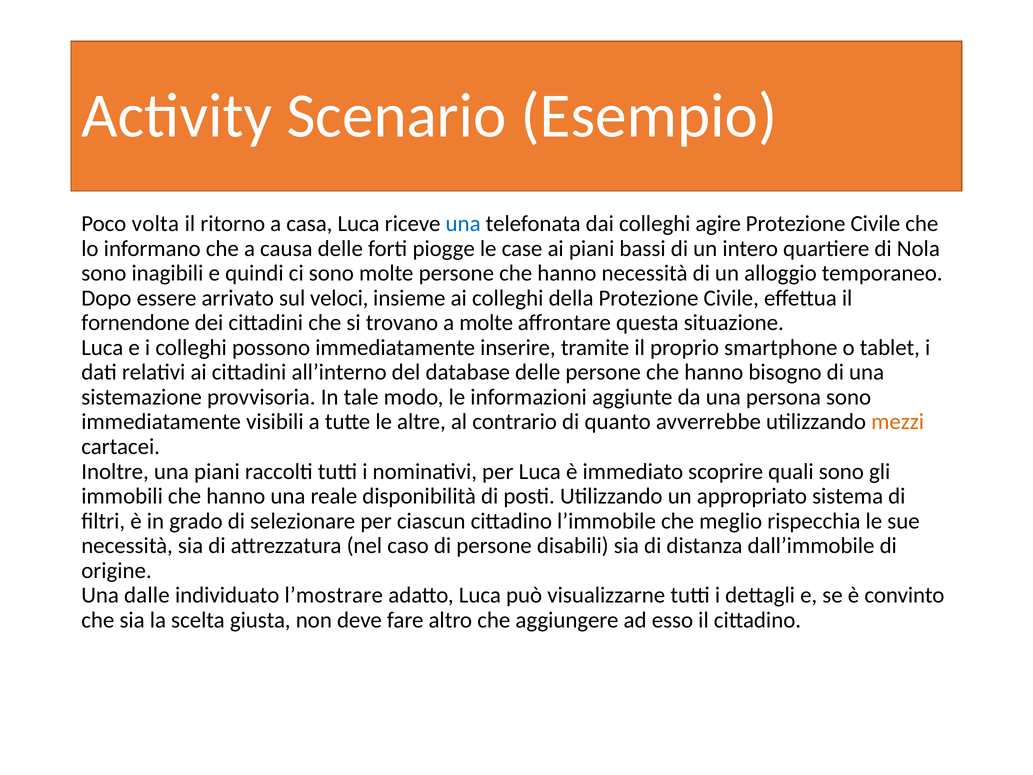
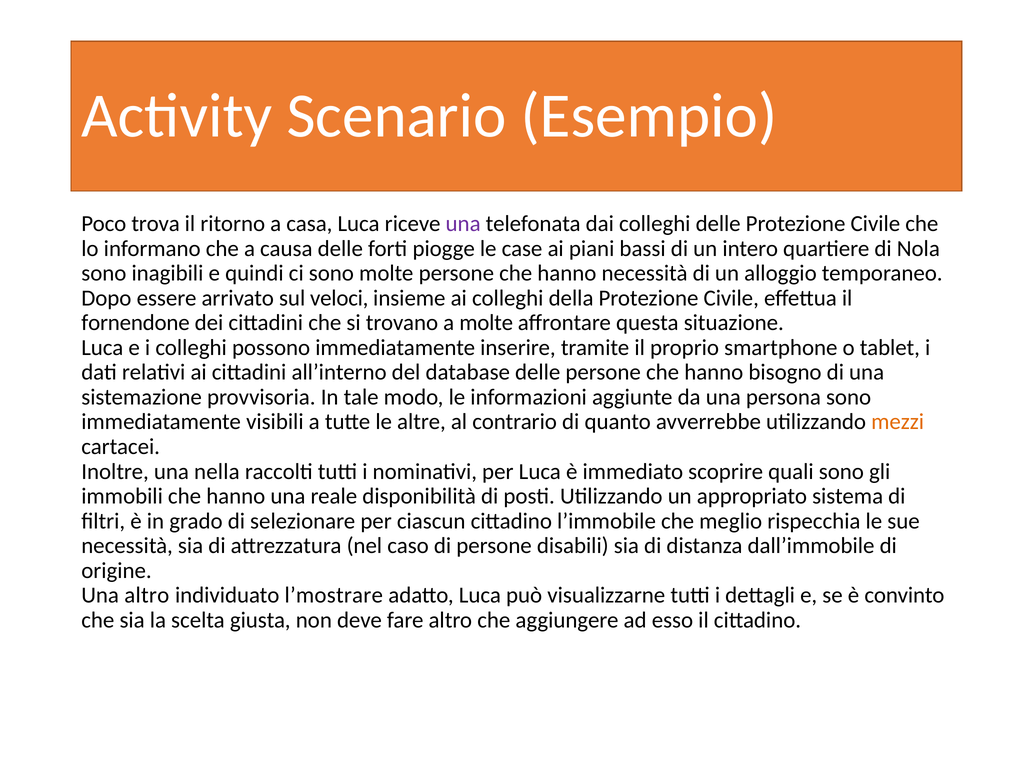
volta: volta -> trova
una at (463, 224) colour: blue -> purple
colleghi agire: agire -> delle
una piani: piani -> nella
Una dalle: dalle -> altro
